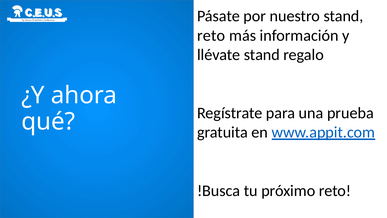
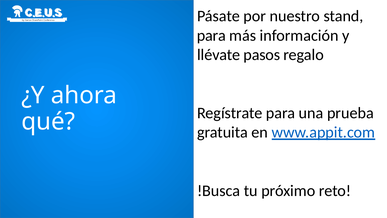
reto at (211, 35): reto -> para
llévate stand: stand -> pasos
